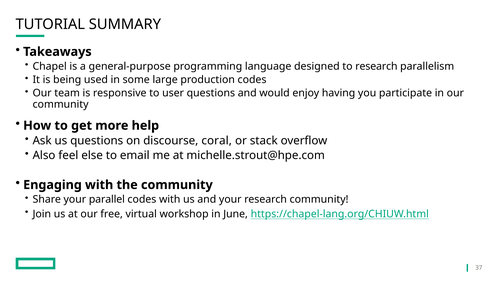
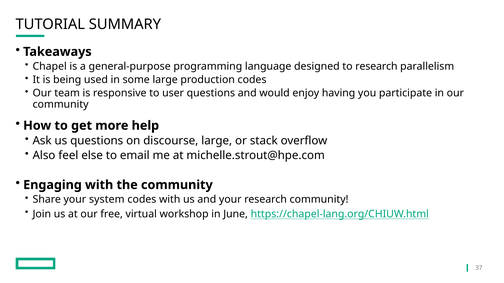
discourse coral: coral -> large
parallel: parallel -> system
